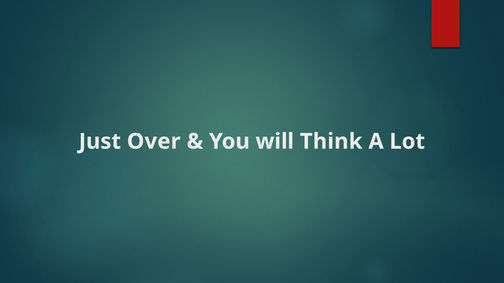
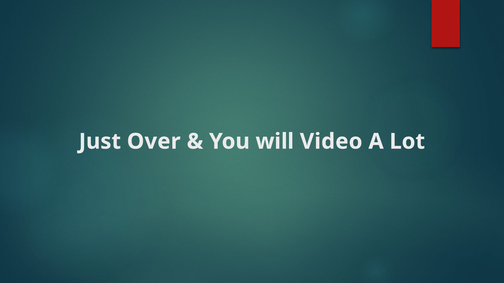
Think: Think -> Video
